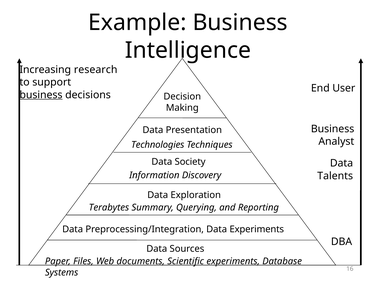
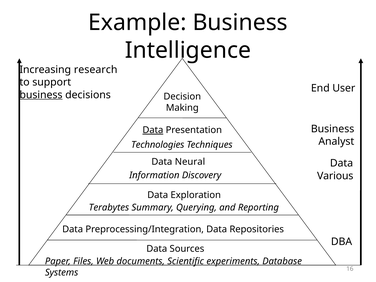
Data at (153, 130) underline: none -> present
Society: Society -> Neural
Talents: Talents -> Various
Data Experiments: Experiments -> Repositories
